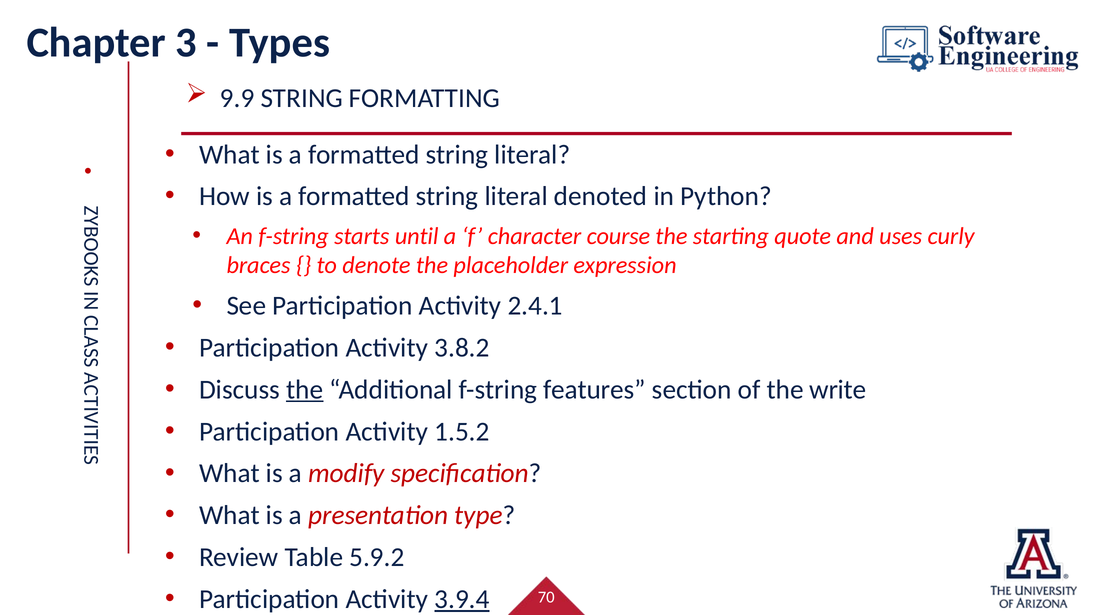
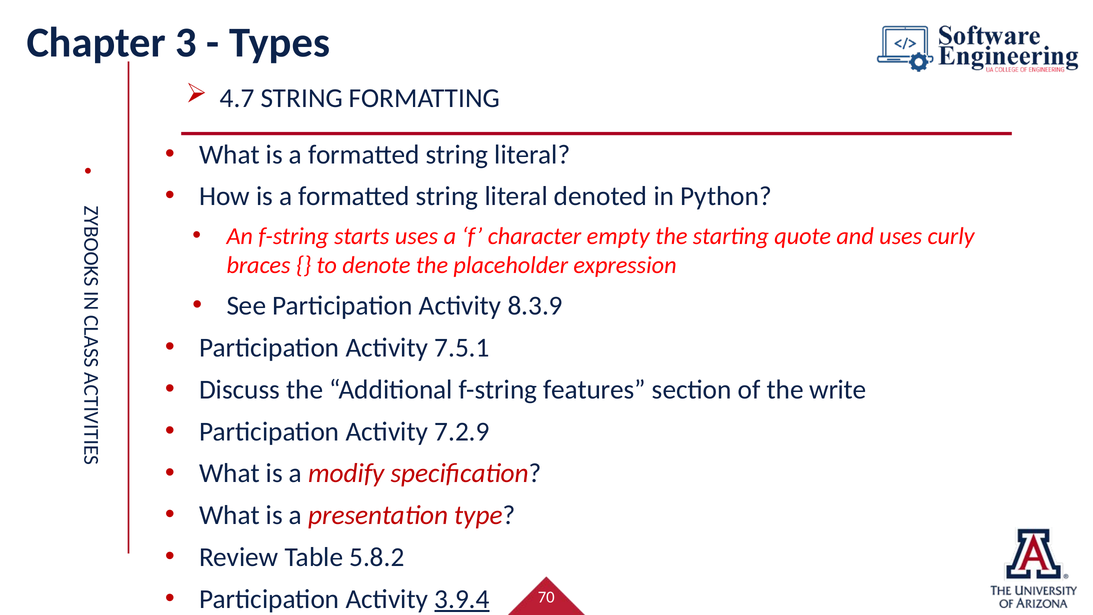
9.9: 9.9 -> 4.7
starts until: until -> uses
course: course -> empty
2.4.1: 2.4.1 -> 8.3.9
3.8.2: 3.8.2 -> 7.5.1
the at (305, 389) underline: present -> none
1.5.2: 1.5.2 -> 7.2.9
5.9.2: 5.9.2 -> 5.8.2
